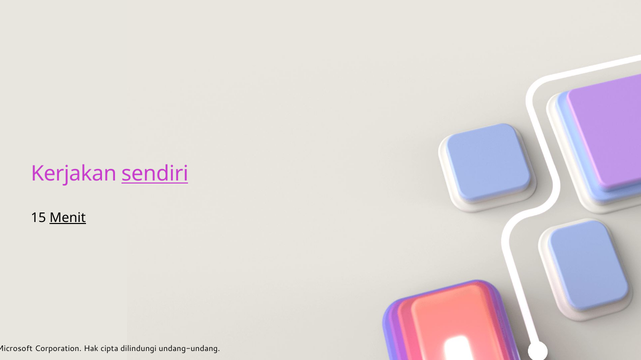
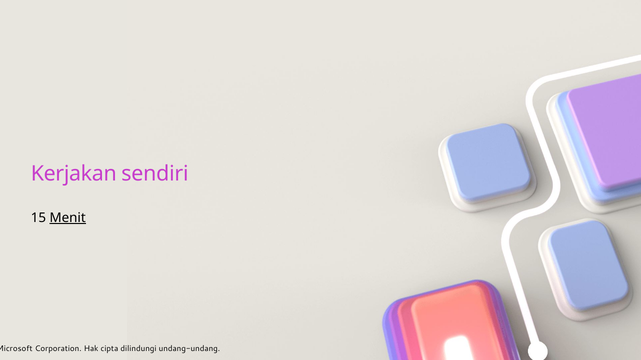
sendiri underline: present -> none
